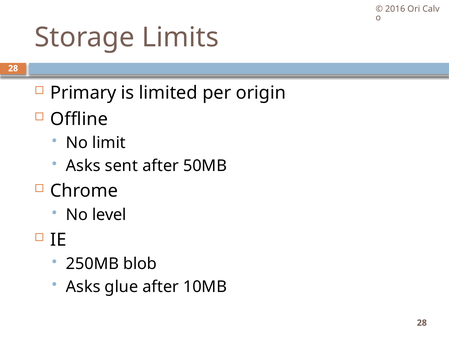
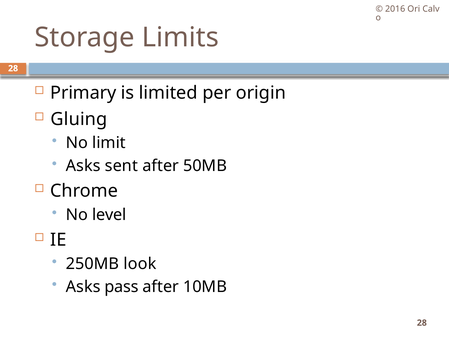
Offline: Offline -> Gluing
blob: blob -> look
glue: glue -> pass
